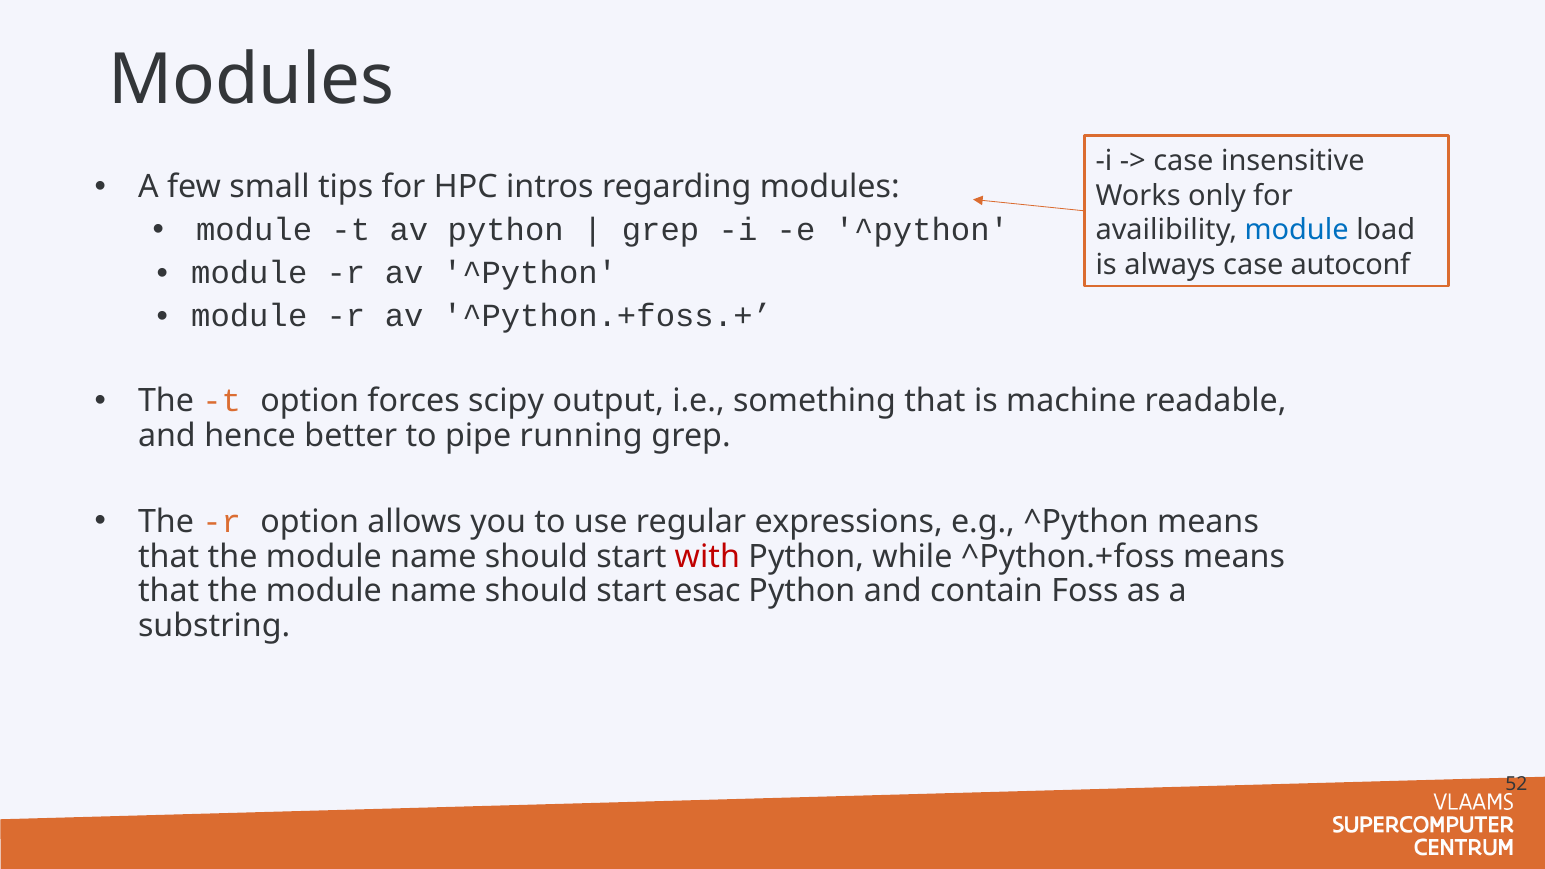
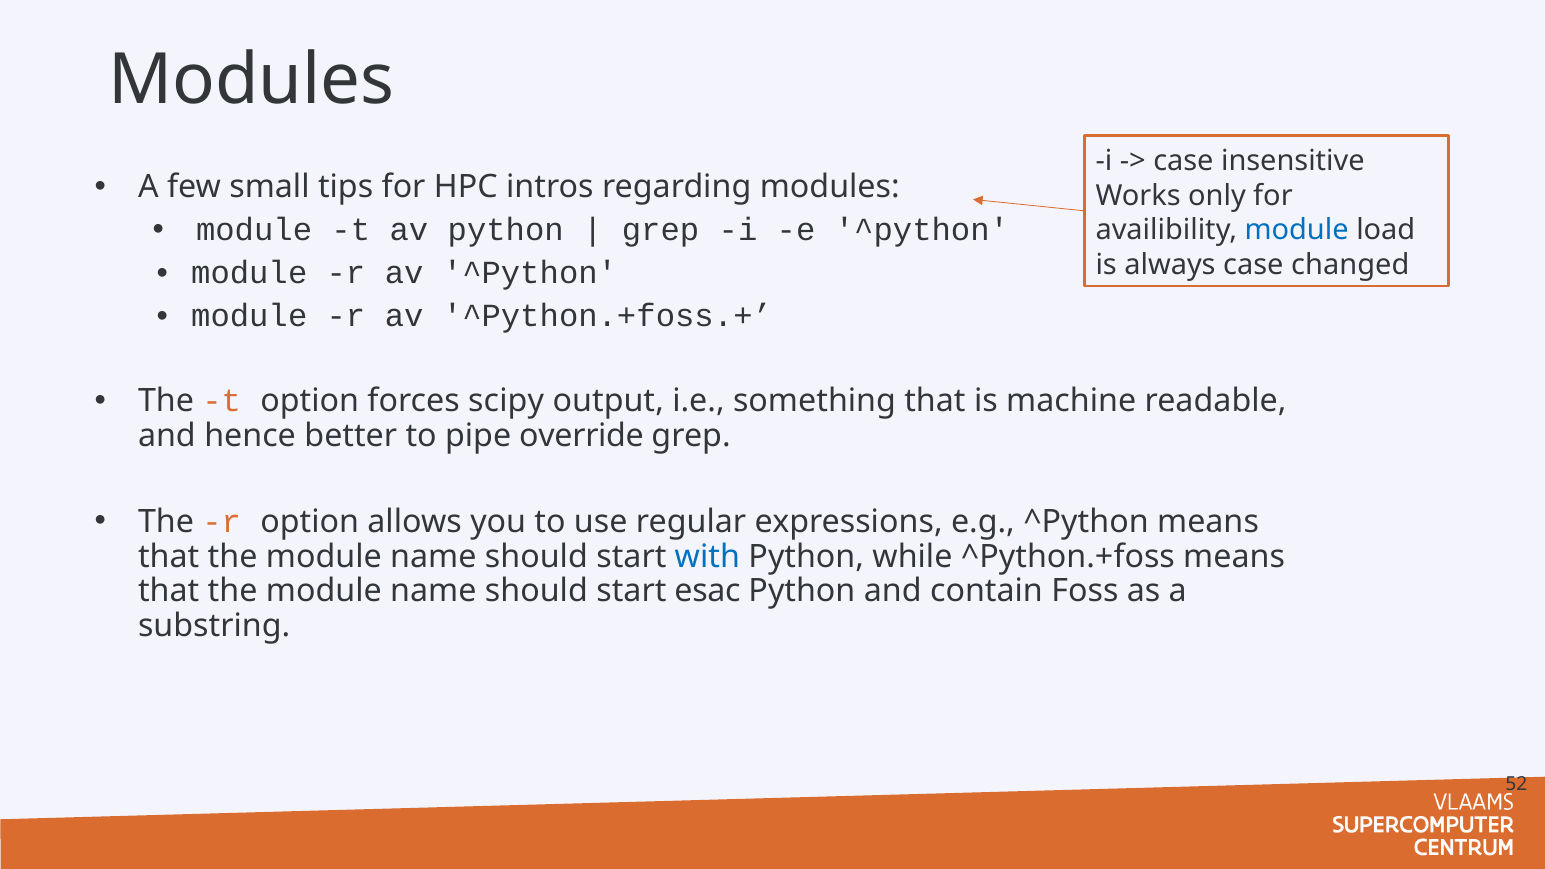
autoconf: autoconf -> changed
running: running -> override
with colour: red -> blue
